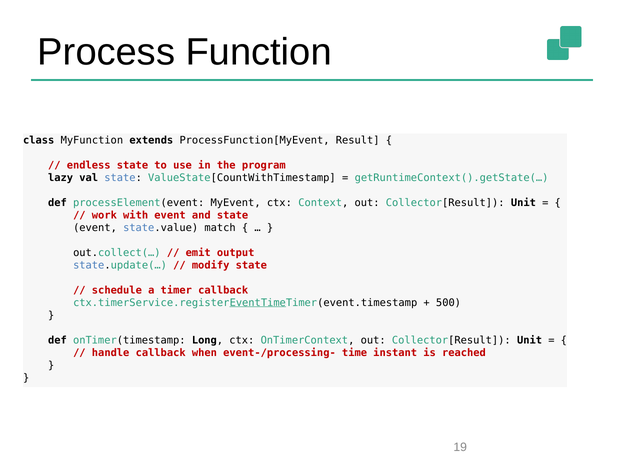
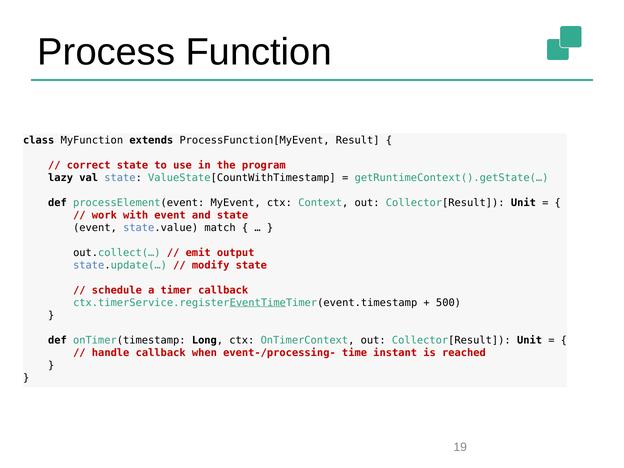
endless: endless -> correct
